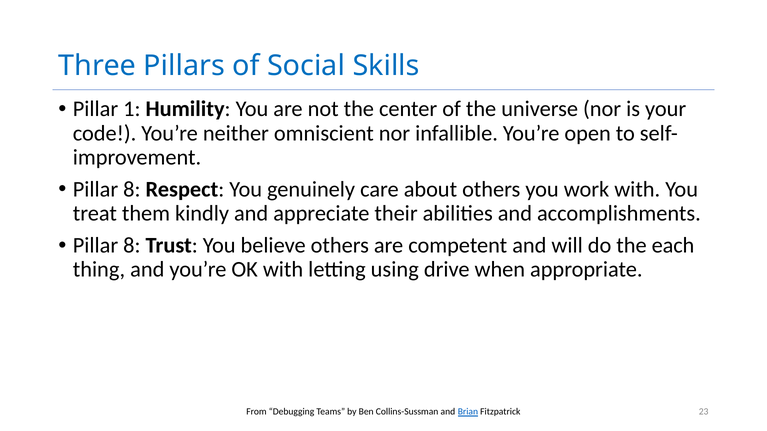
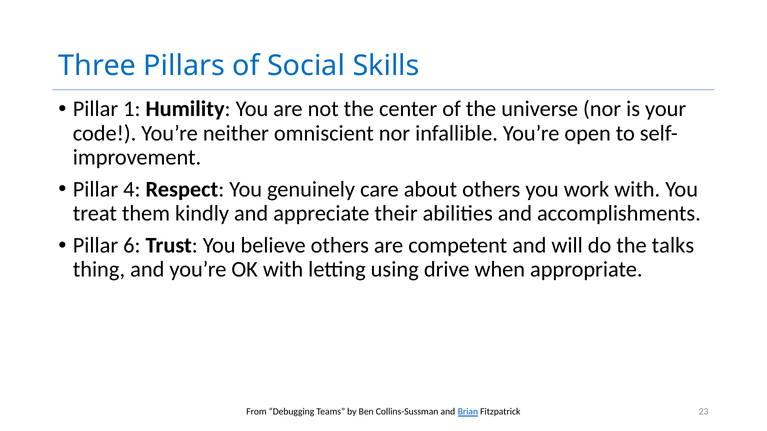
8 at (132, 190): 8 -> 4
8 at (132, 246): 8 -> 6
each: each -> talks
